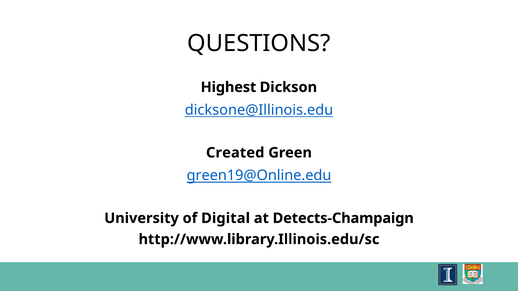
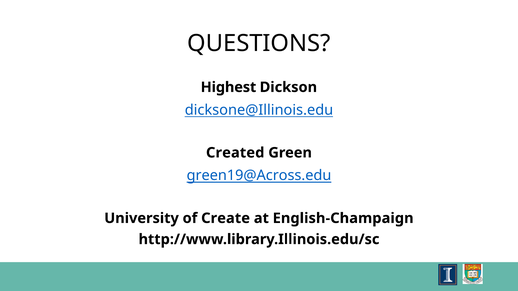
green19@Online.edu: green19@Online.edu -> green19@Across.edu
Digital: Digital -> Create
Detects-Champaign: Detects-Champaign -> English-Champaign
